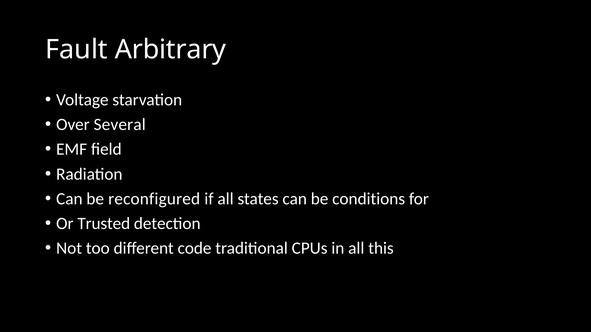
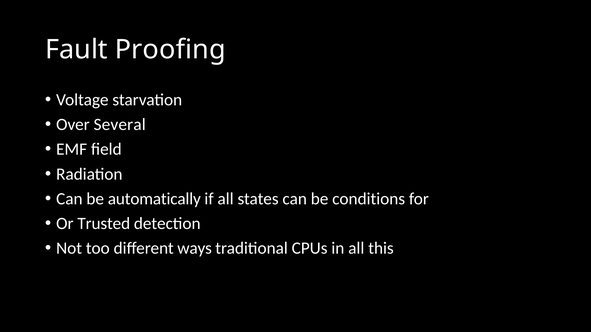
Arbitrary: Arbitrary -> Proofing
reconfigured: reconfigured -> automatically
code: code -> ways
